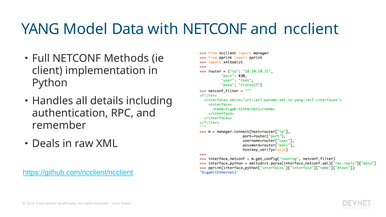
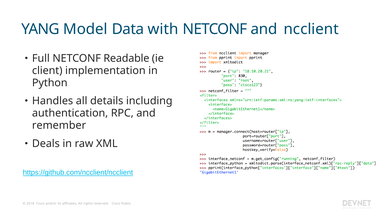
Methods: Methods -> Readable
